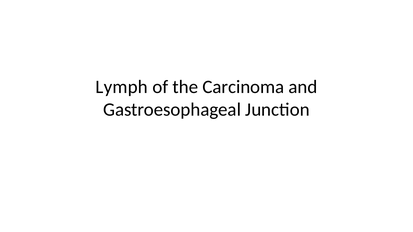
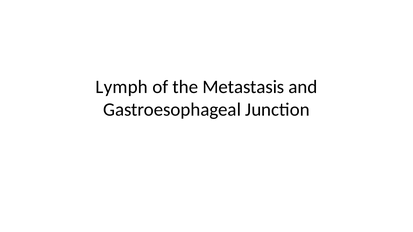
Carcinoma: Carcinoma -> Metastasis
